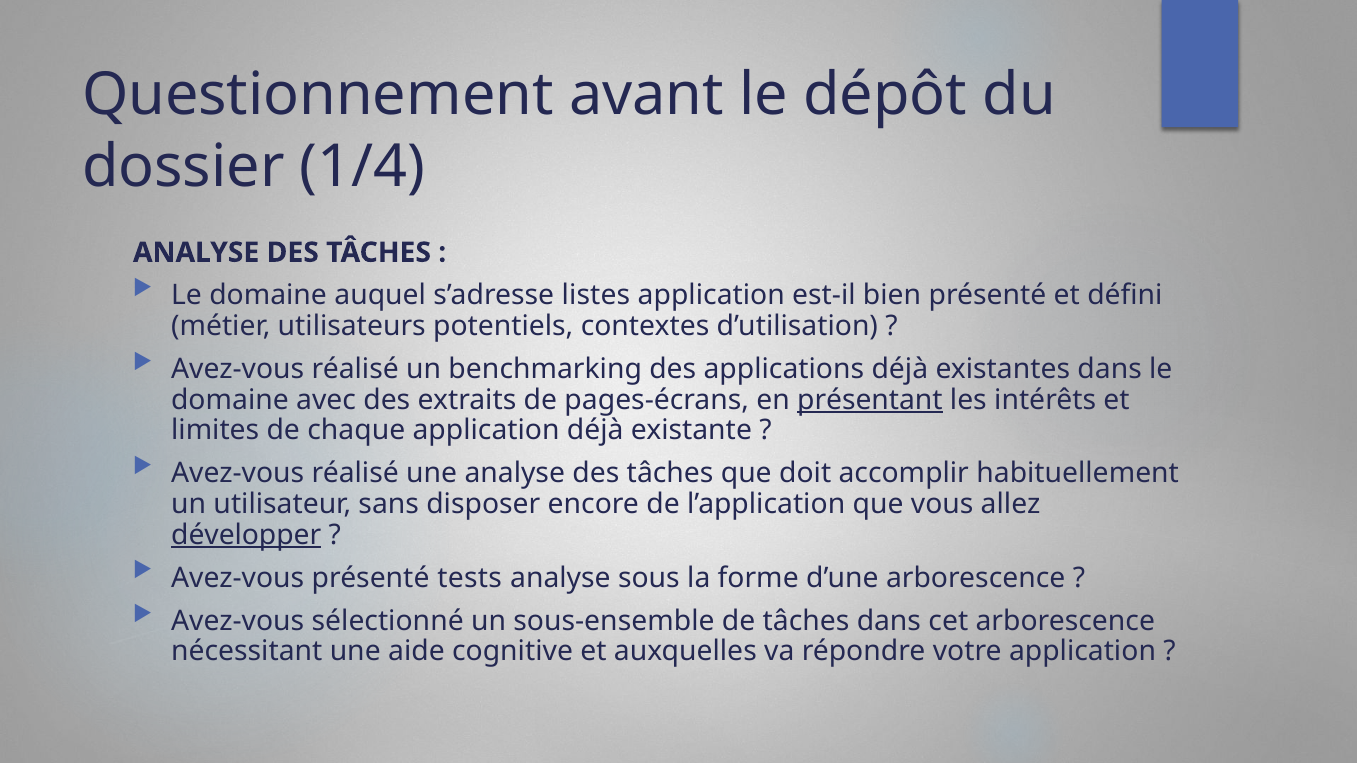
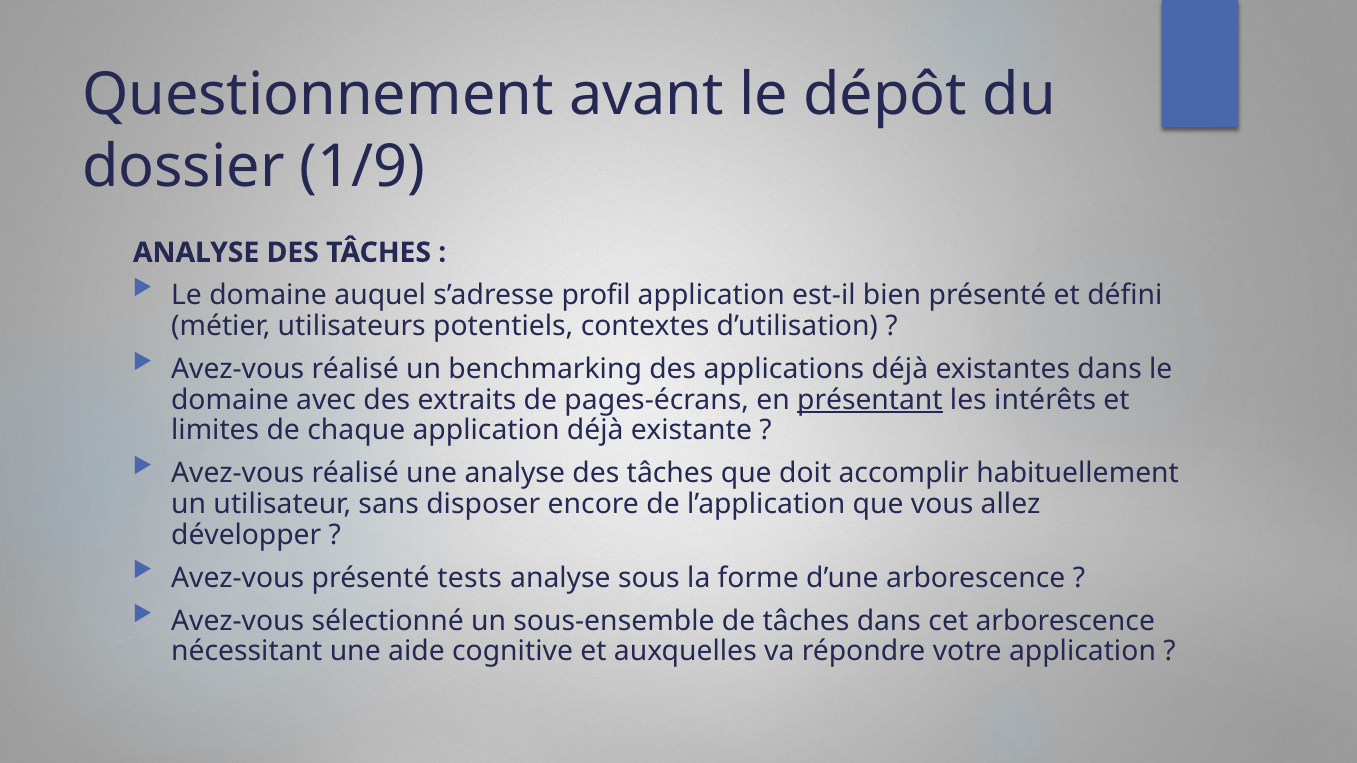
1/4: 1/4 -> 1/9
listes: listes -> profil
développer underline: present -> none
